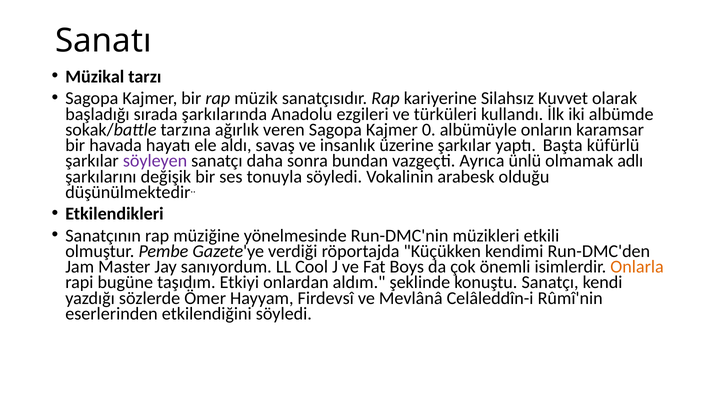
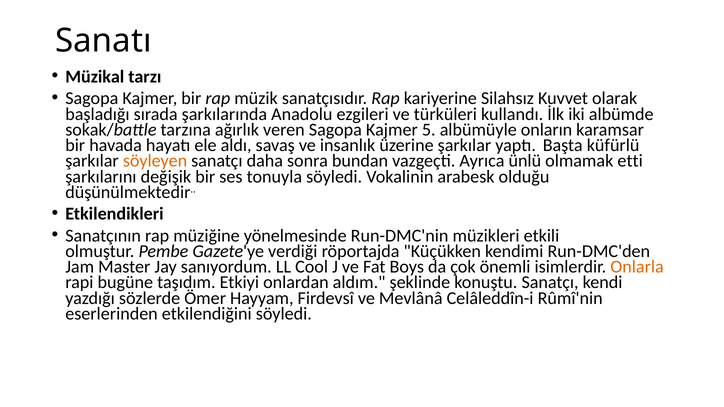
0: 0 -> 5
söyleyen colour: purple -> orange
adlı: adlı -> etti
